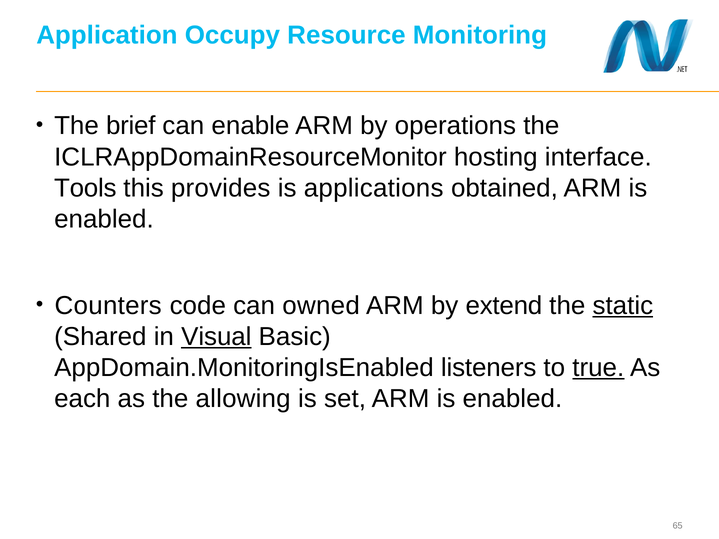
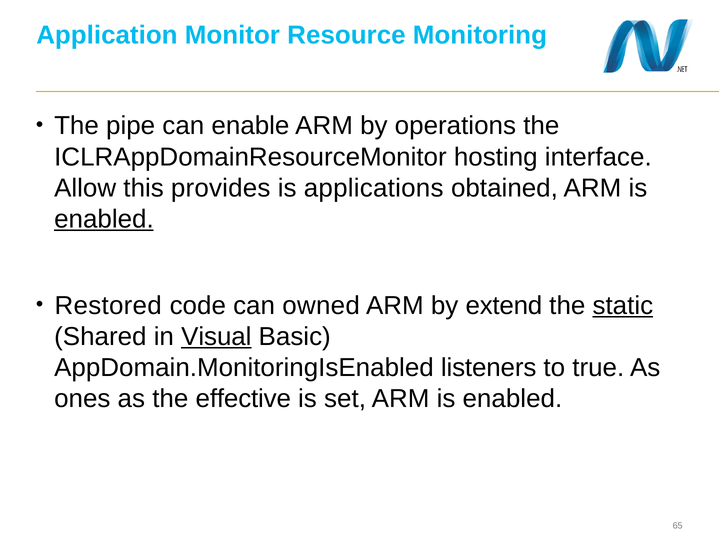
Occupy: Occupy -> Monitor
brief: brief -> pipe
Tools: Tools -> Allow
enabled at (104, 219) underline: none -> present
Counters: Counters -> Restored
true underline: present -> none
each: each -> ones
allowing: allowing -> effective
